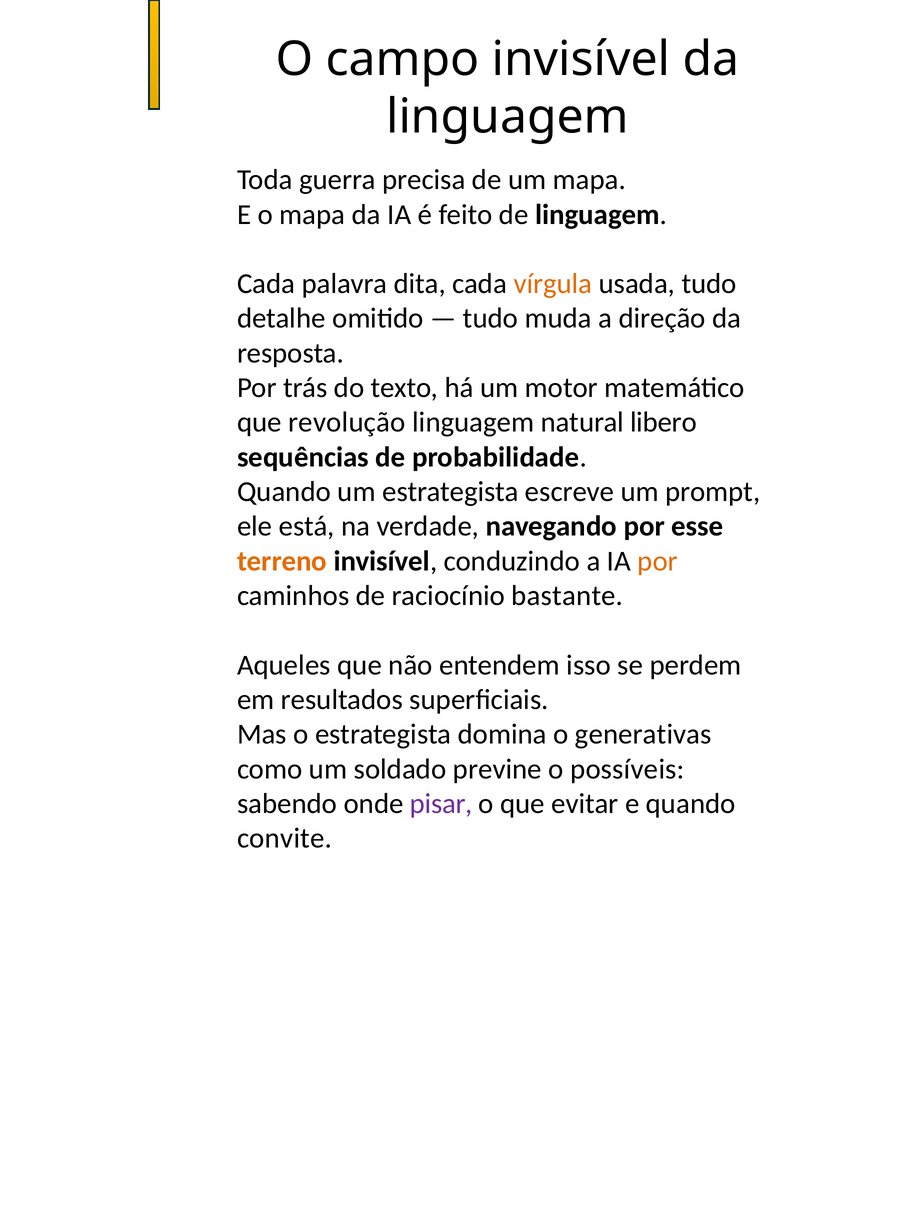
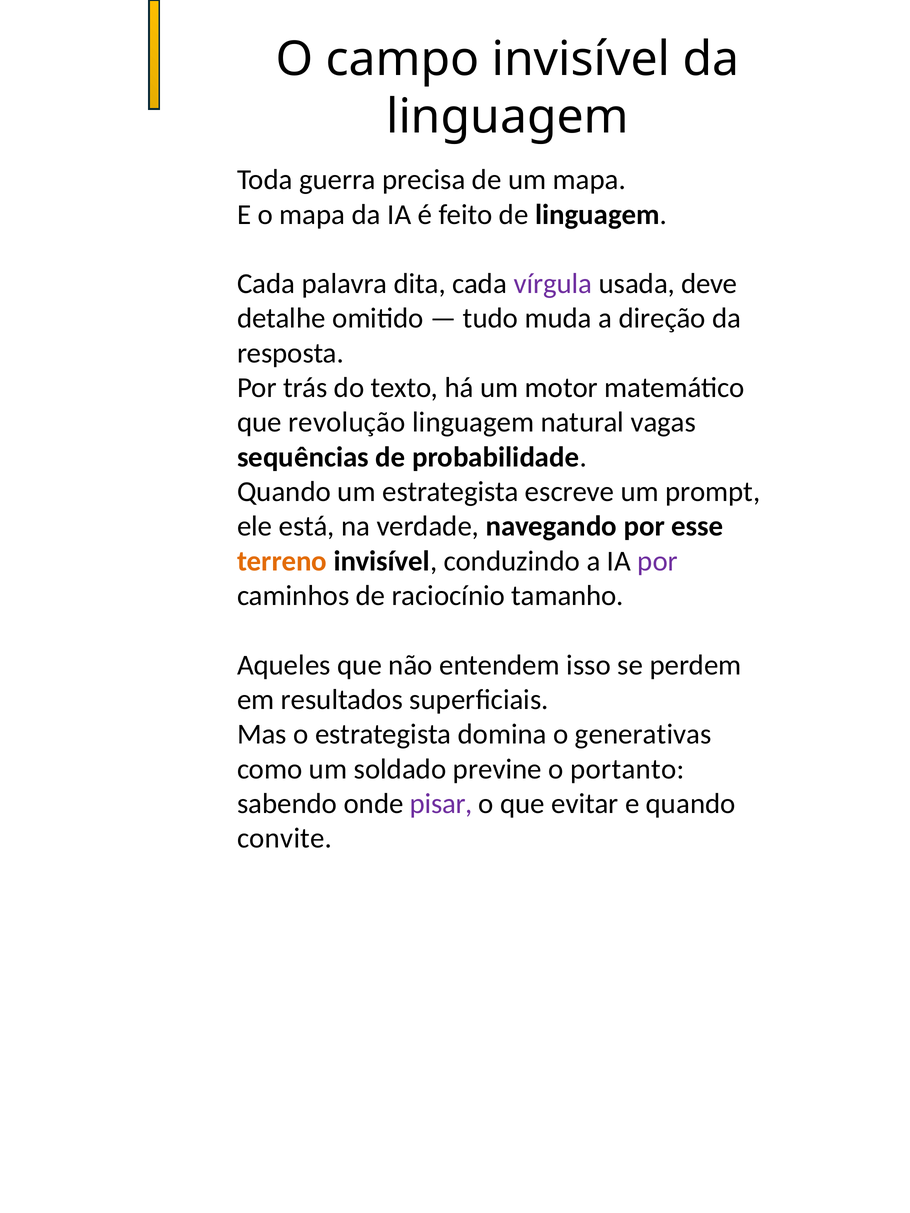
vírgula colour: orange -> purple
usada tudo: tudo -> deve
libero: libero -> vagas
por at (658, 561) colour: orange -> purple
bastante: bastante -> tamanho
possíveis: possíveis -> portanto
